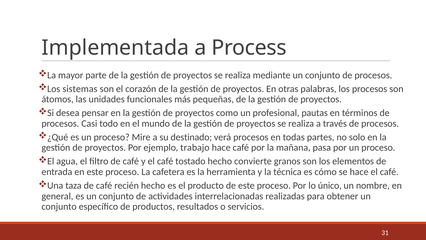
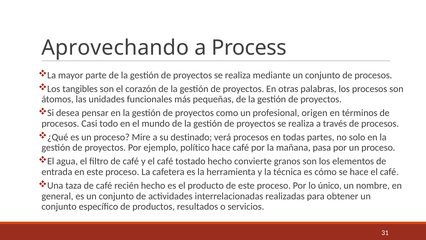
Implementada: Implementada -> Aprovechando
sistemas: sistemas -> tangibles
pautas: pautas -> origen
trabajo: trabajo -> político
